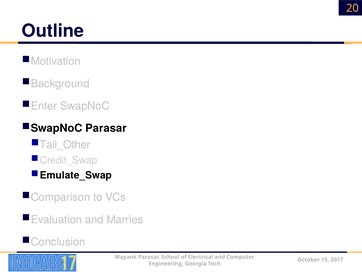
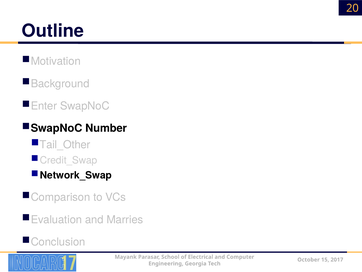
SwapNoC Parasar: Parasar -> Number
Emulate_Swap: Emulate_Swap -> Network_Swap
